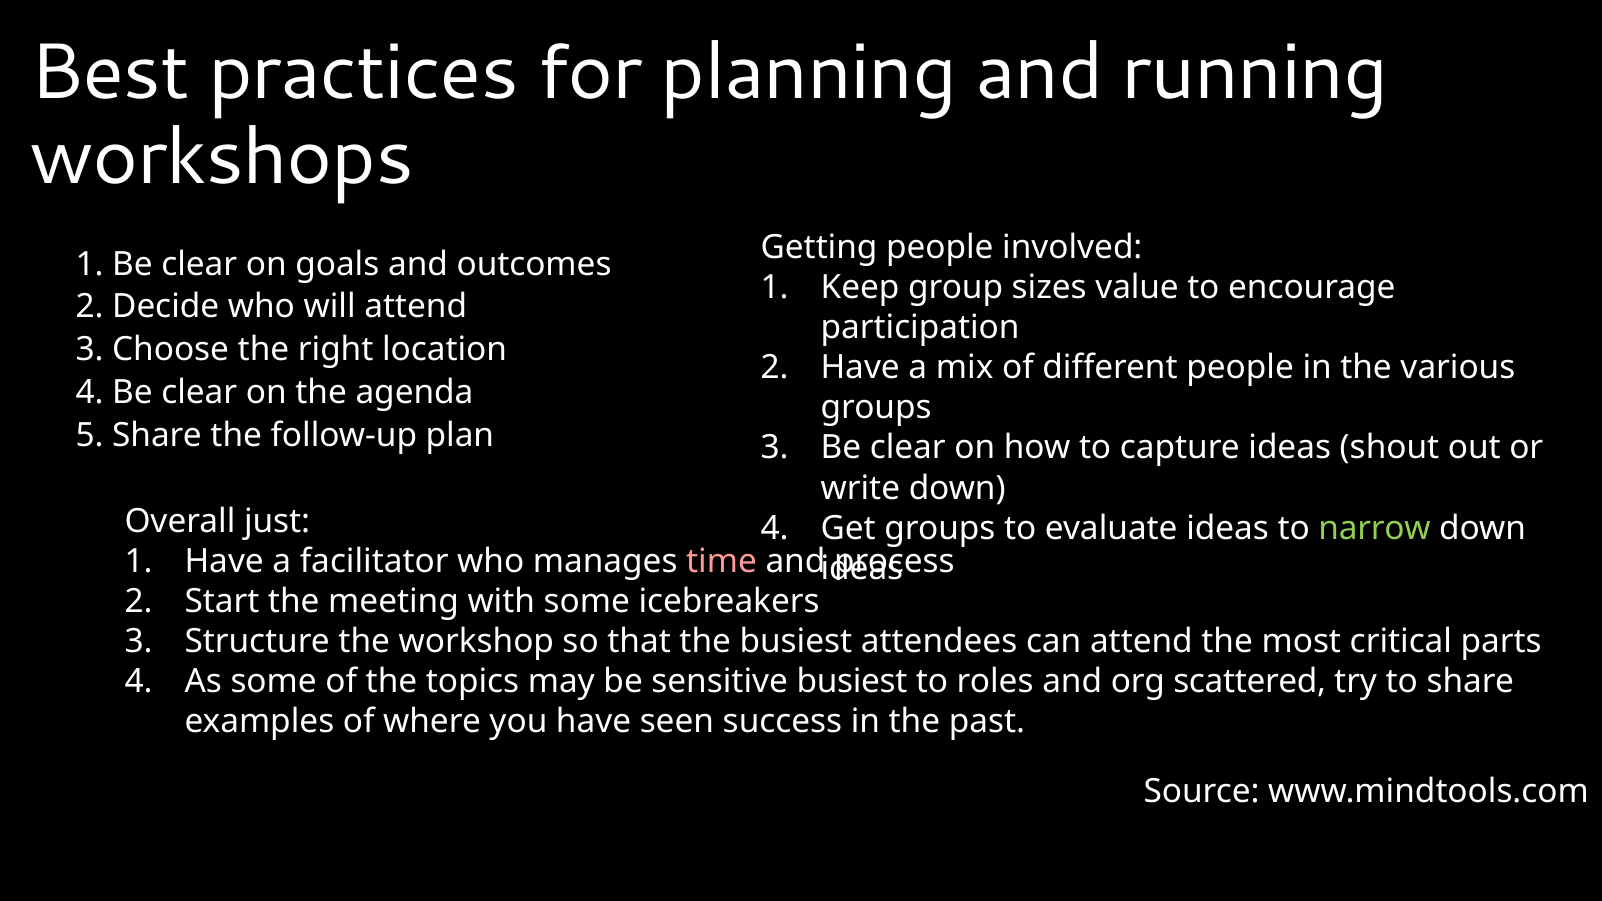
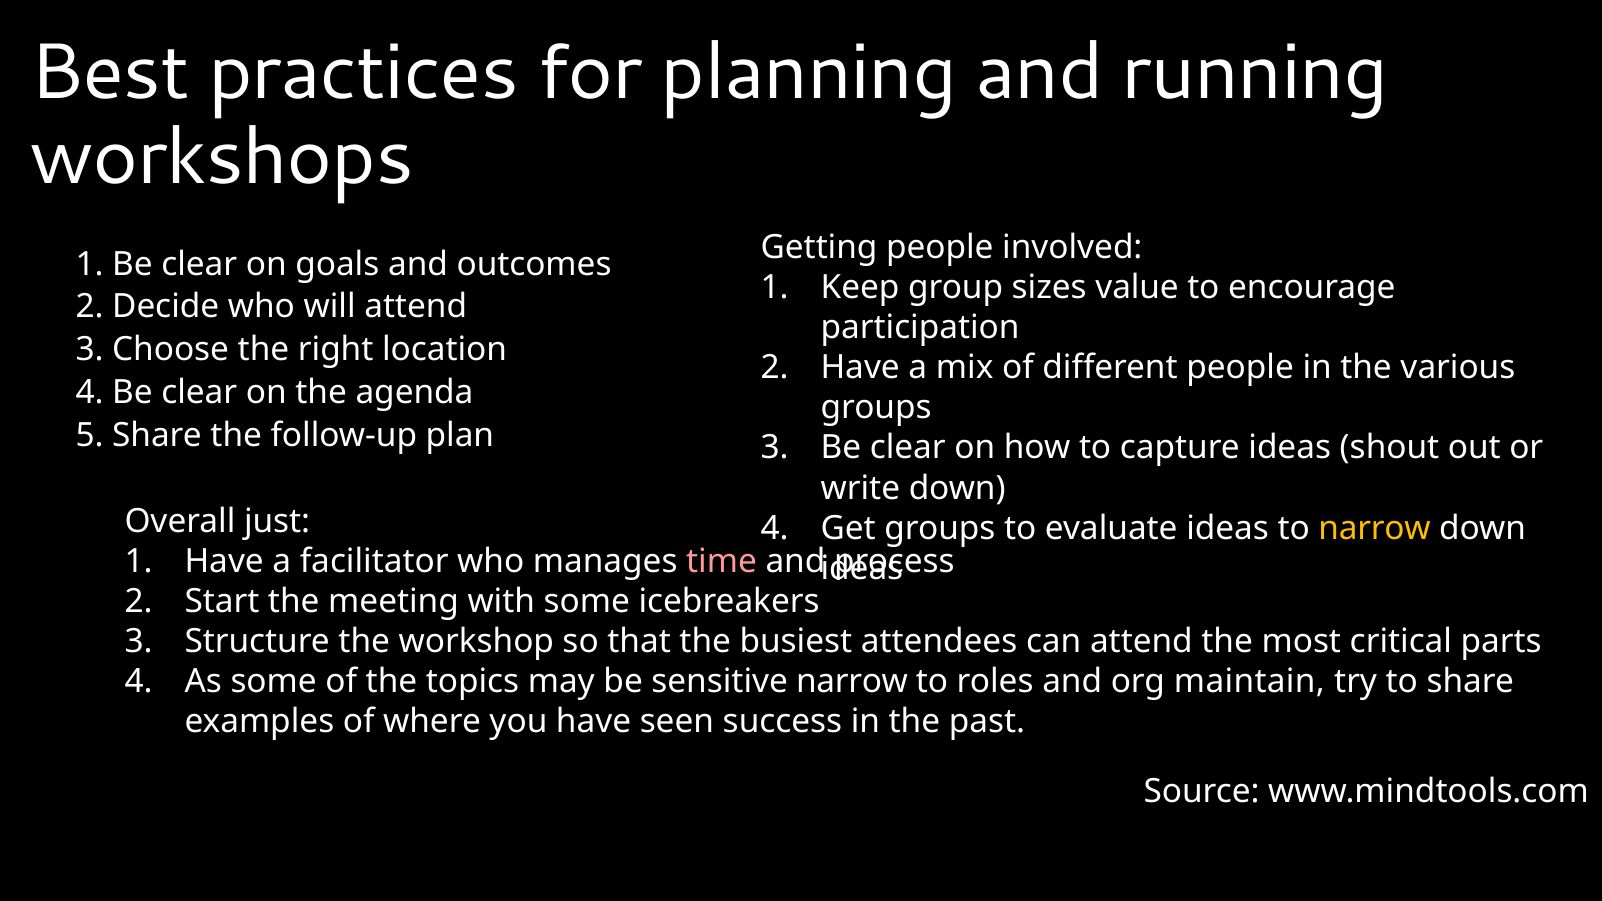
narrow at (1375, 528) colour: light green -> yellow
sensitive busiest: busiest -> narrow
scattered: scattered -> maintain
